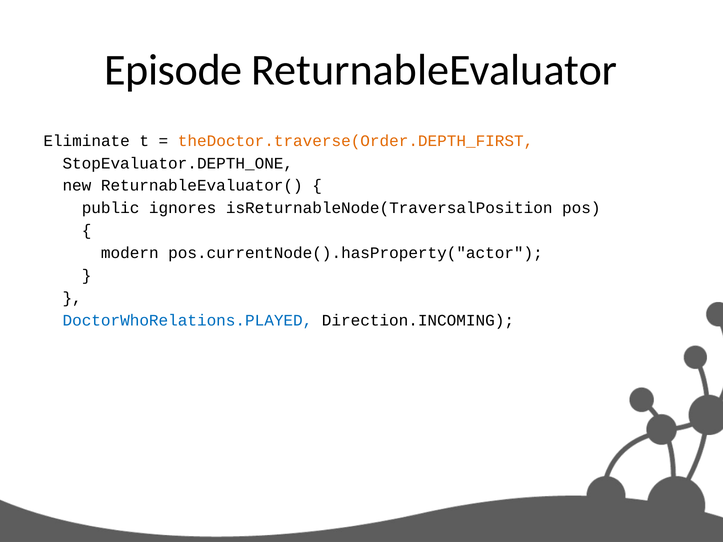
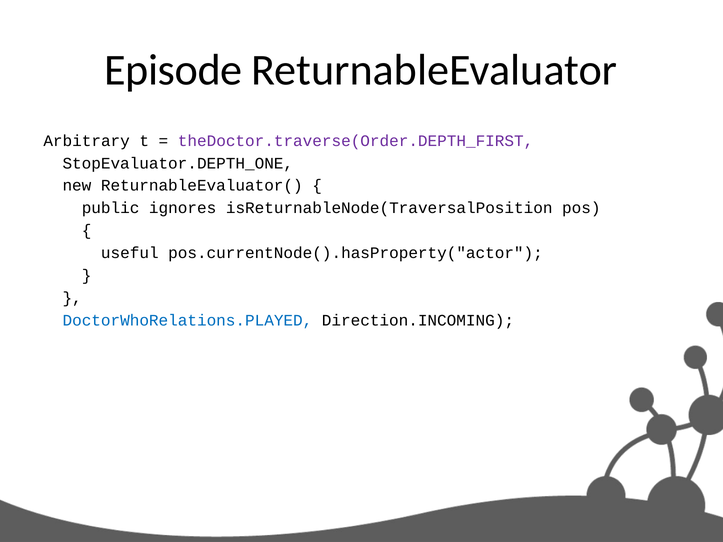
Eliminate: Eliminate -> Arbitrary
theDoctor.traverse(Order.DEPTH_FIRST colour: orange -> purple
modern: modern -> useful
